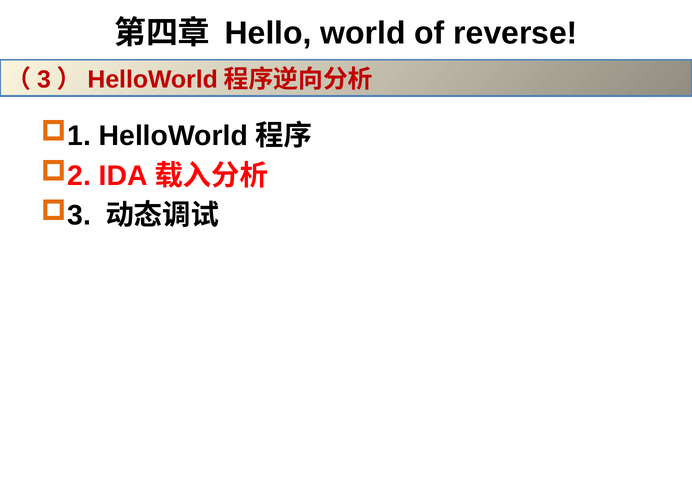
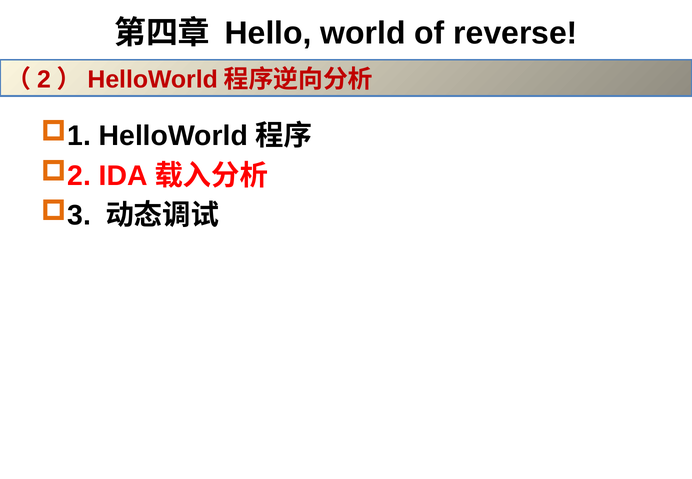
3: 3 -> 2
